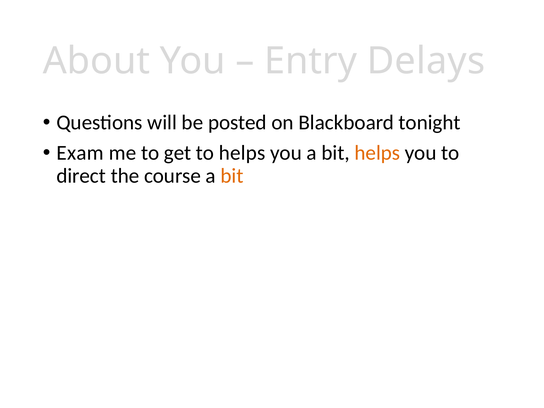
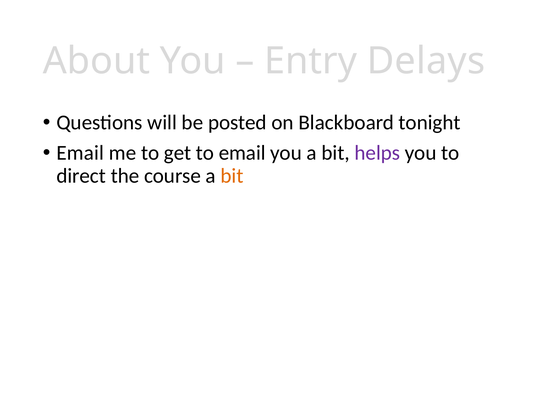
Exam at (80, 153): Exam -> Email
to helps: helps -> email
helps at (377, 153) colour: orange -> purple
